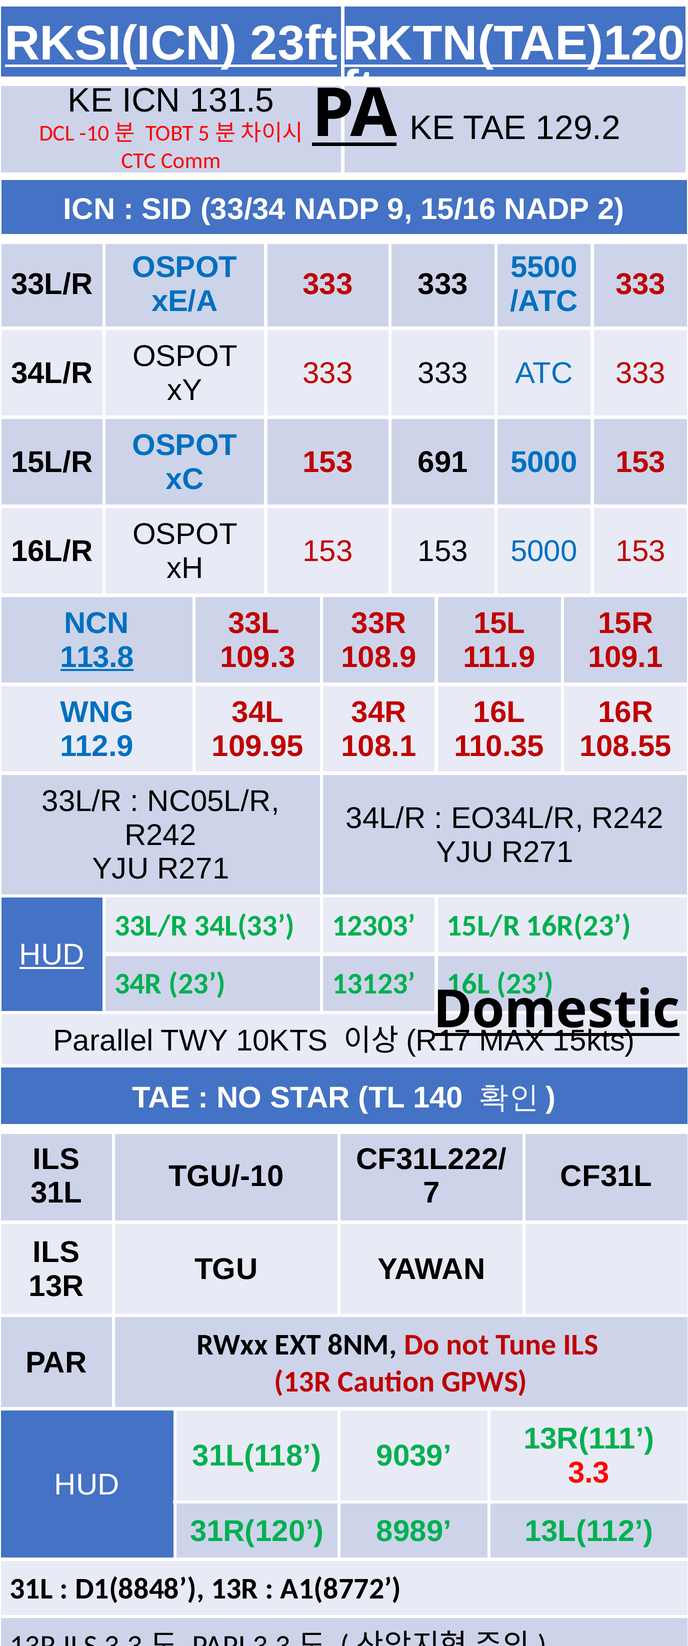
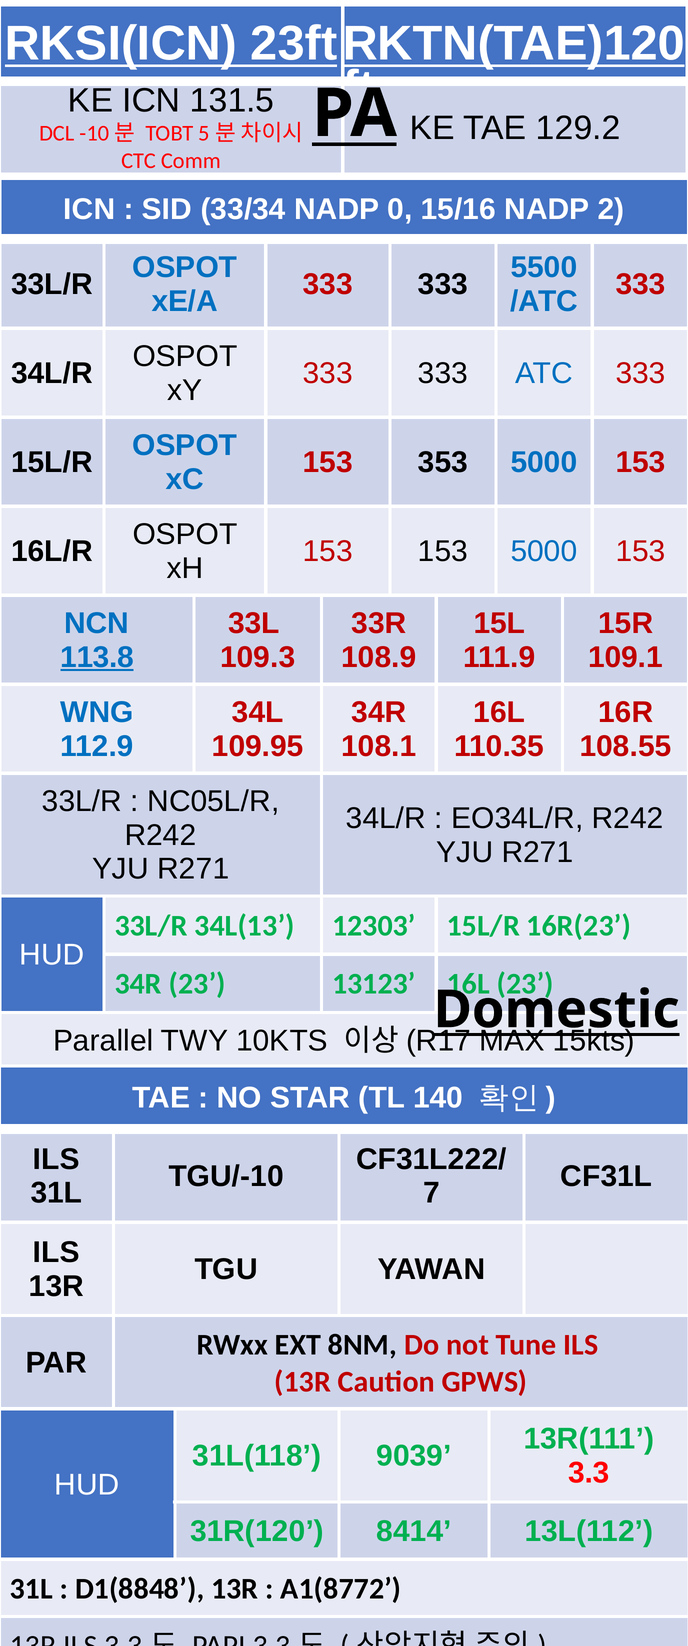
9: 9 -> 0
691: 691 -> 353
34L(33: 34L(33 -> 34L(13
HUD at (52, 955) underline: present -> none
8989: 8989 -> 8414
